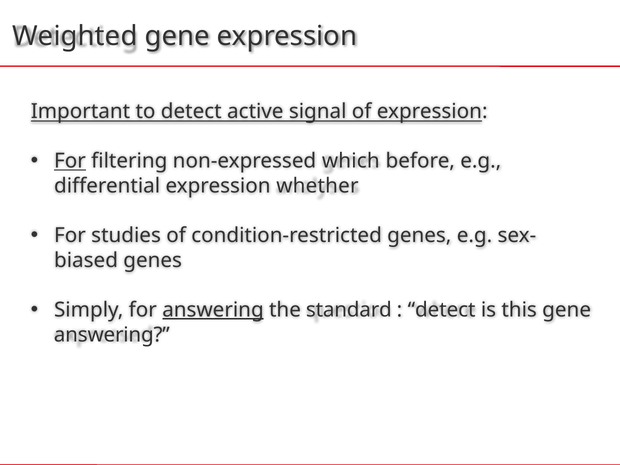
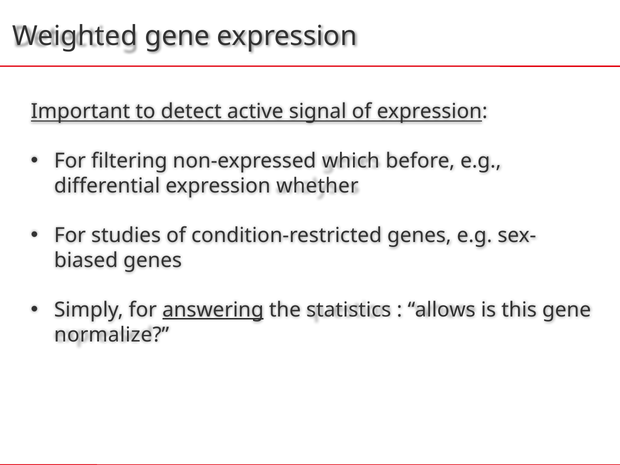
For at (70, 161) underline: present -> none
standard: standard -> statistics
detect at (442, 310): detect -> allows
answering at (112, 335): answering -> normalize
